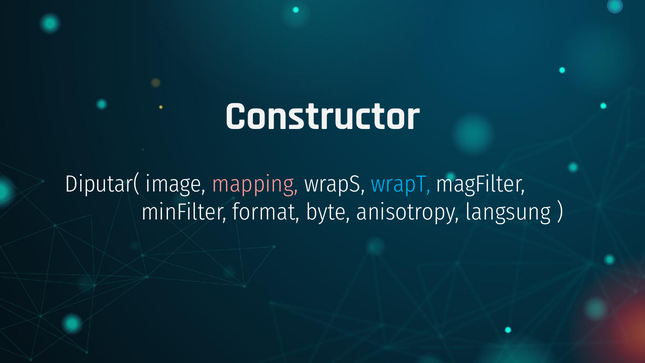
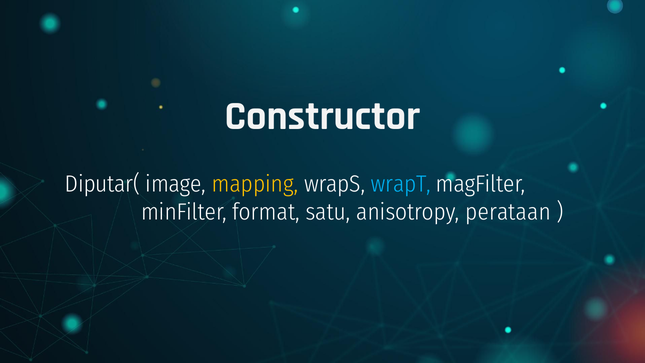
mapping colour: pink -> yellow
byte: byte -> satu
langsung: langsung -> perataan
